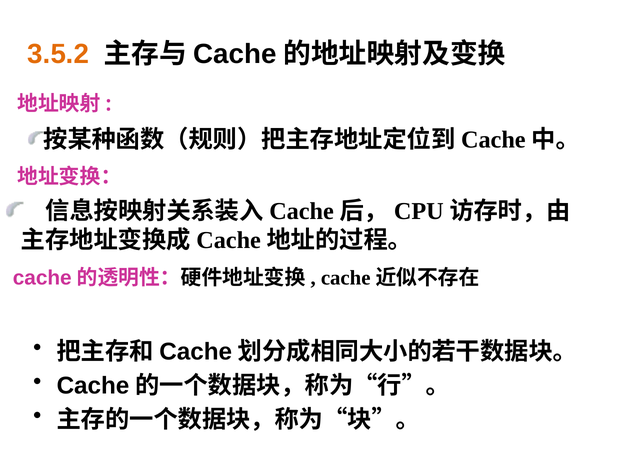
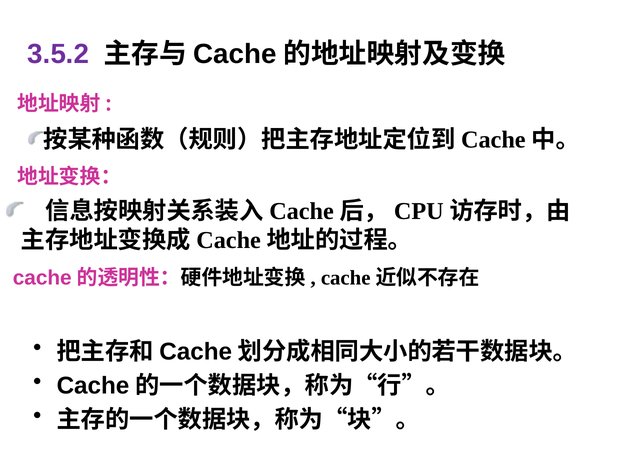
3.5.2 colour: orange -> purple
